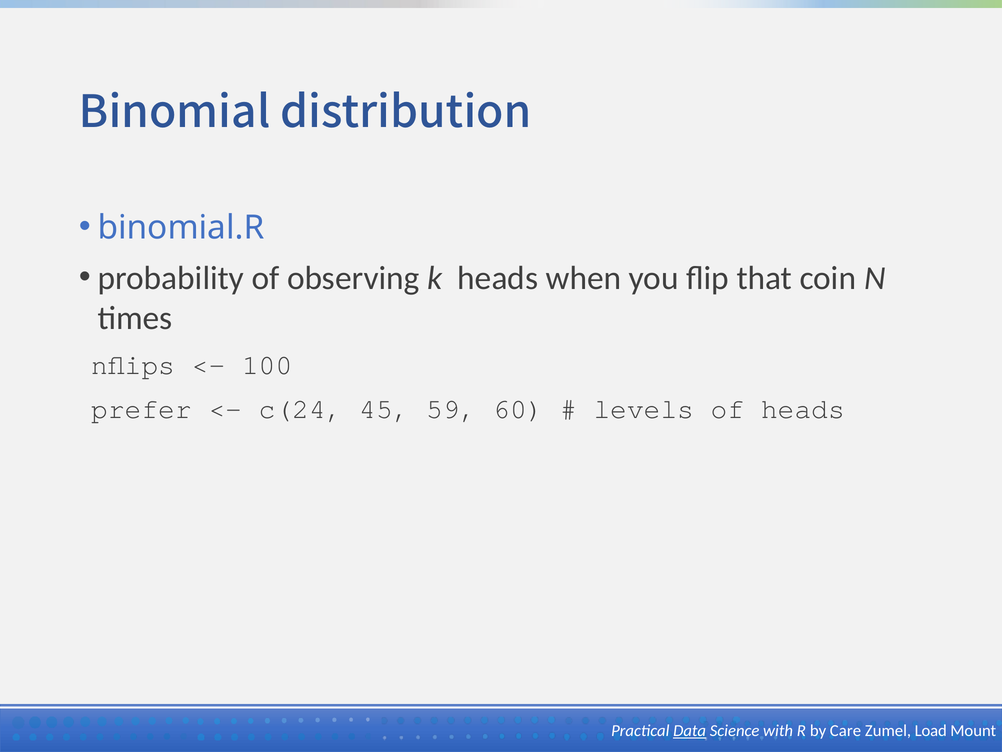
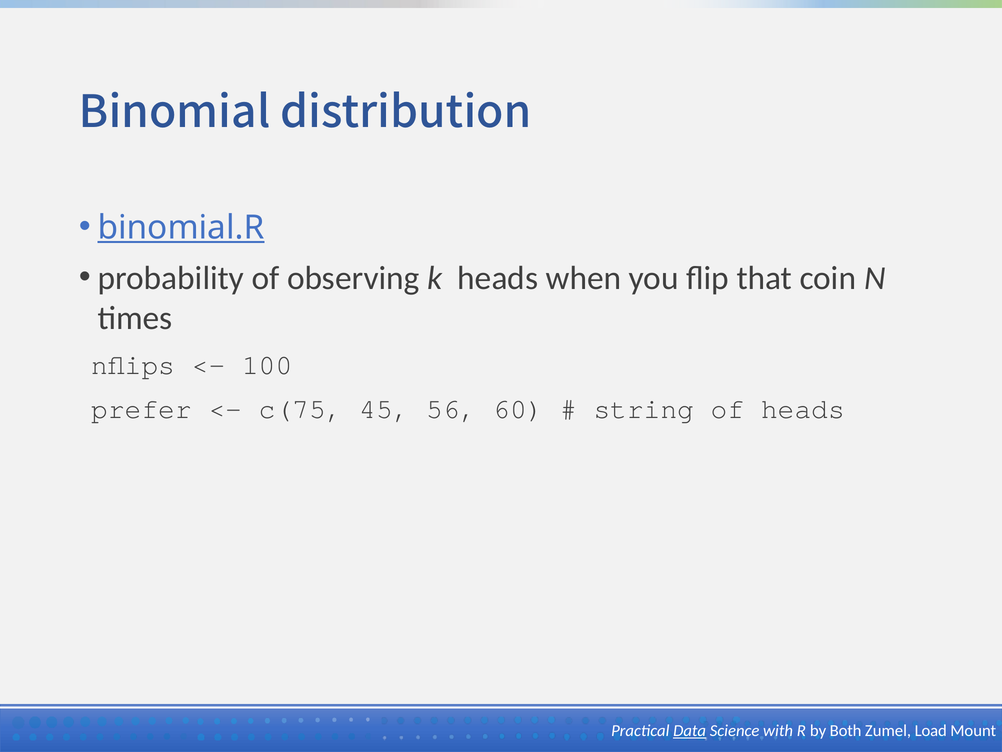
binomial.R underline: none -> present
c(24: c(24 -> c(75
59: 59 -> 56
levels: levels -> string
Care: Care -> Both
